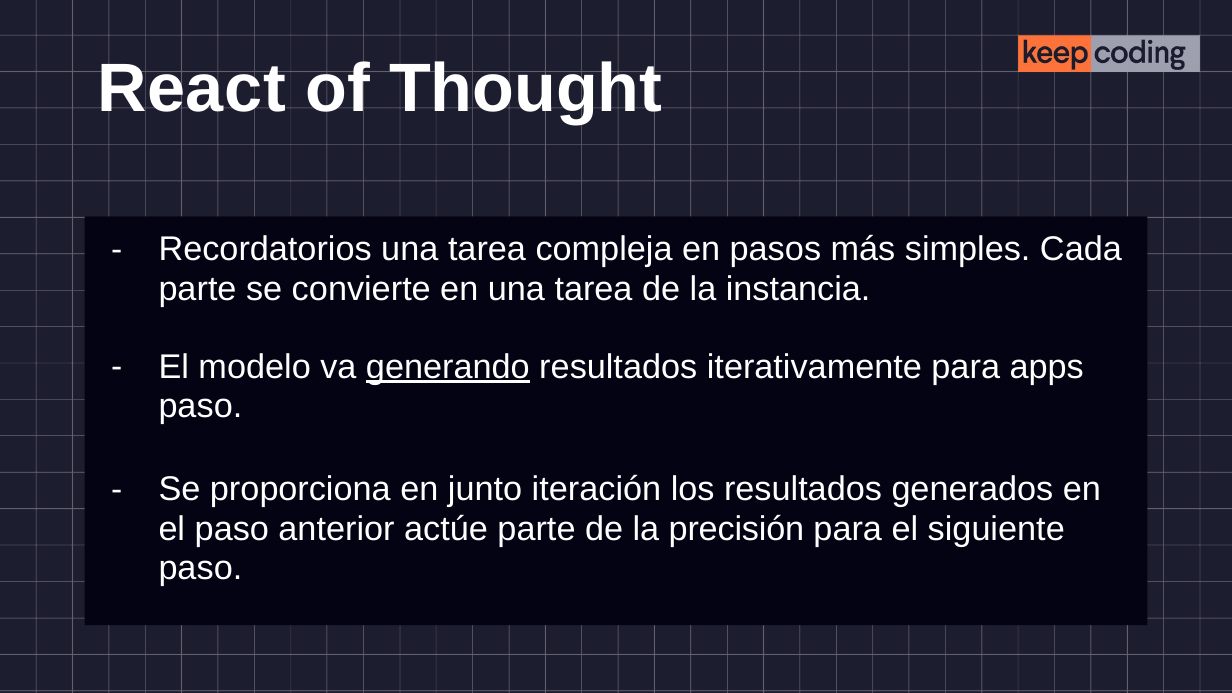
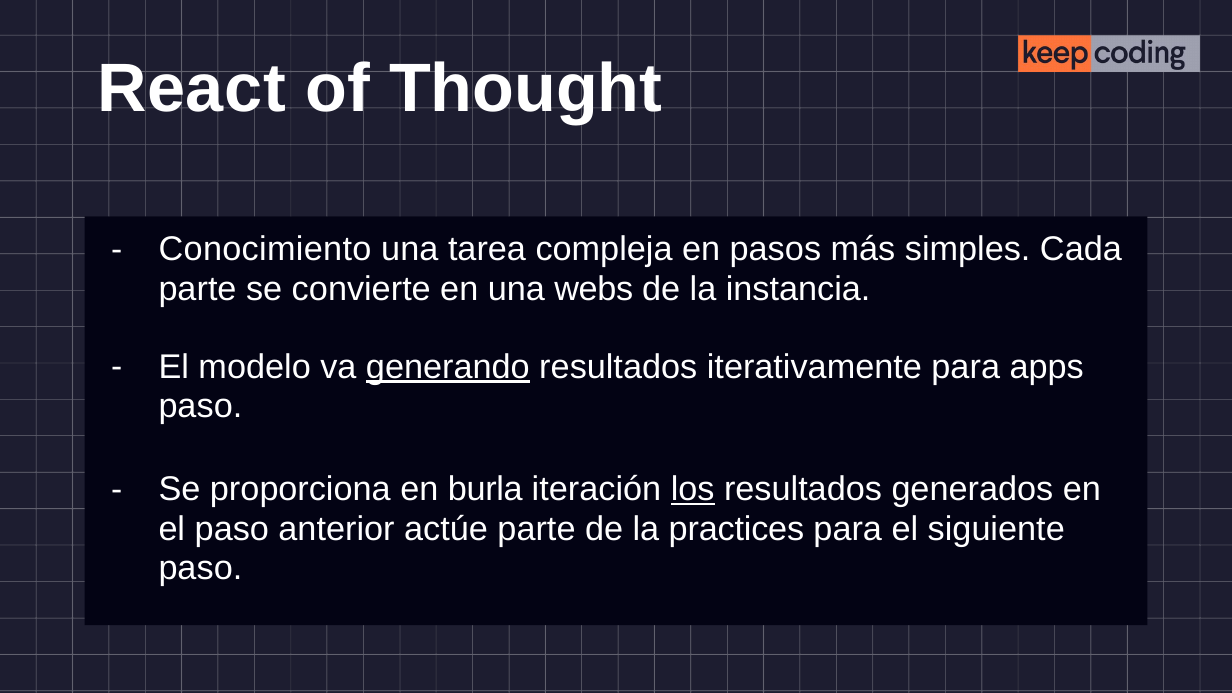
Recordatorios: Recordatorios -> Conocimiento
en una tarea: tarea -> webs
junto: junto -> burla
los underline: none -> present
precisión: precisión -> practices
